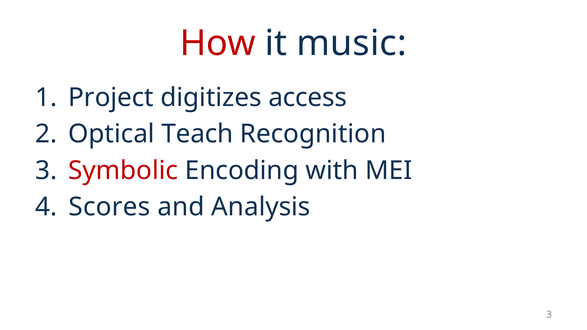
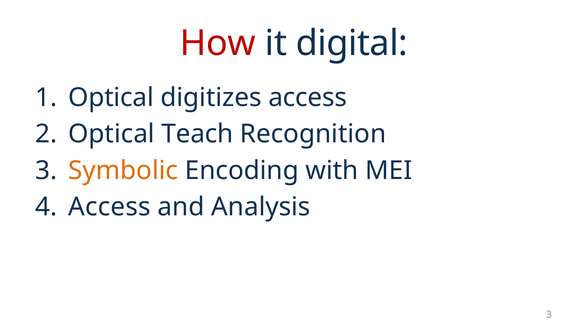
music: music -> digital
Project at (111, 97): Project -> Optical
Symbolic colour: red -> orange
Scores at (109, 207): Scores -> Access
